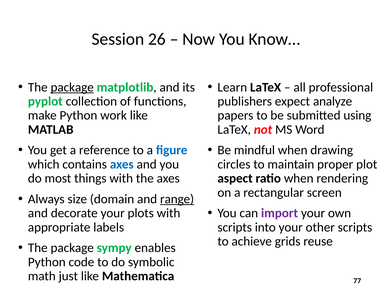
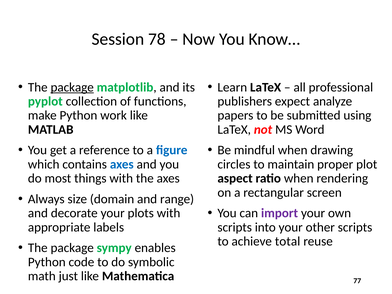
26: 26 -> 78
range underline: present -> none
grids: grids -> total
